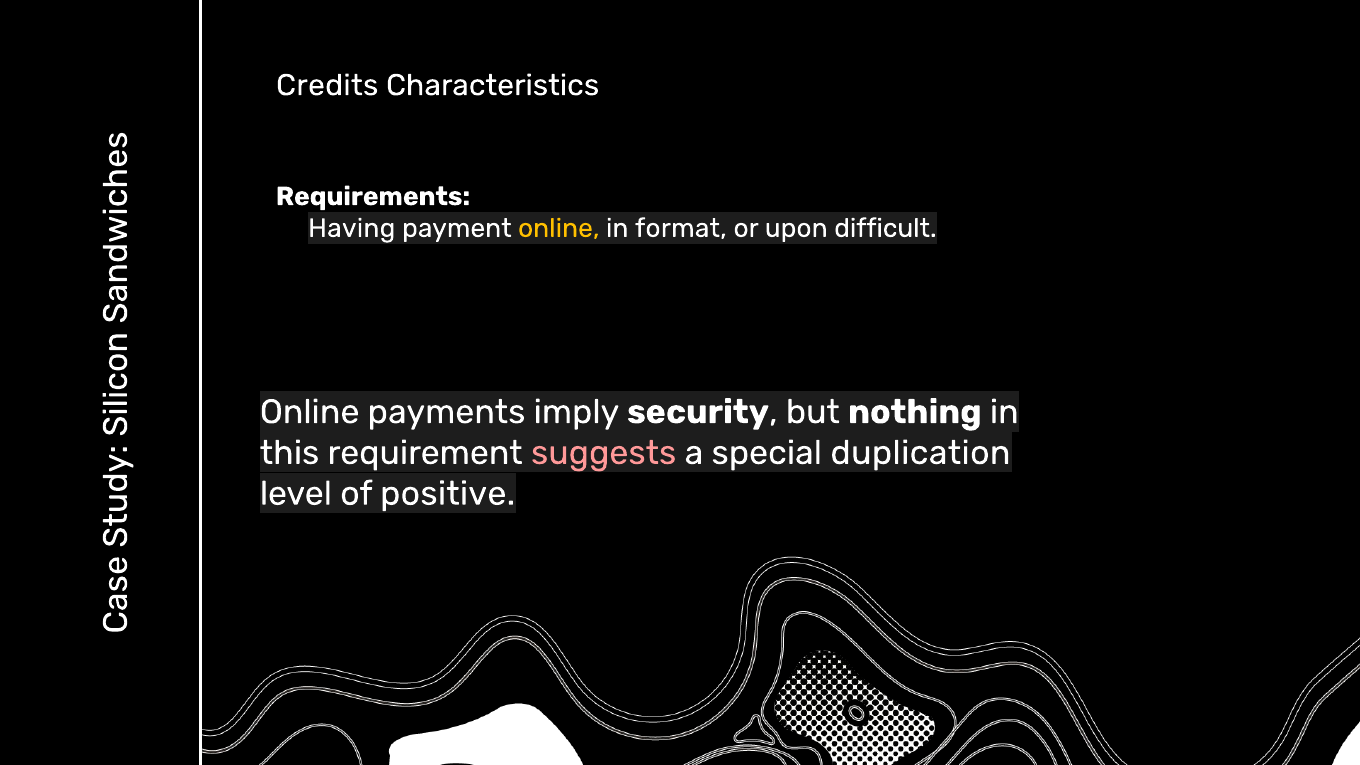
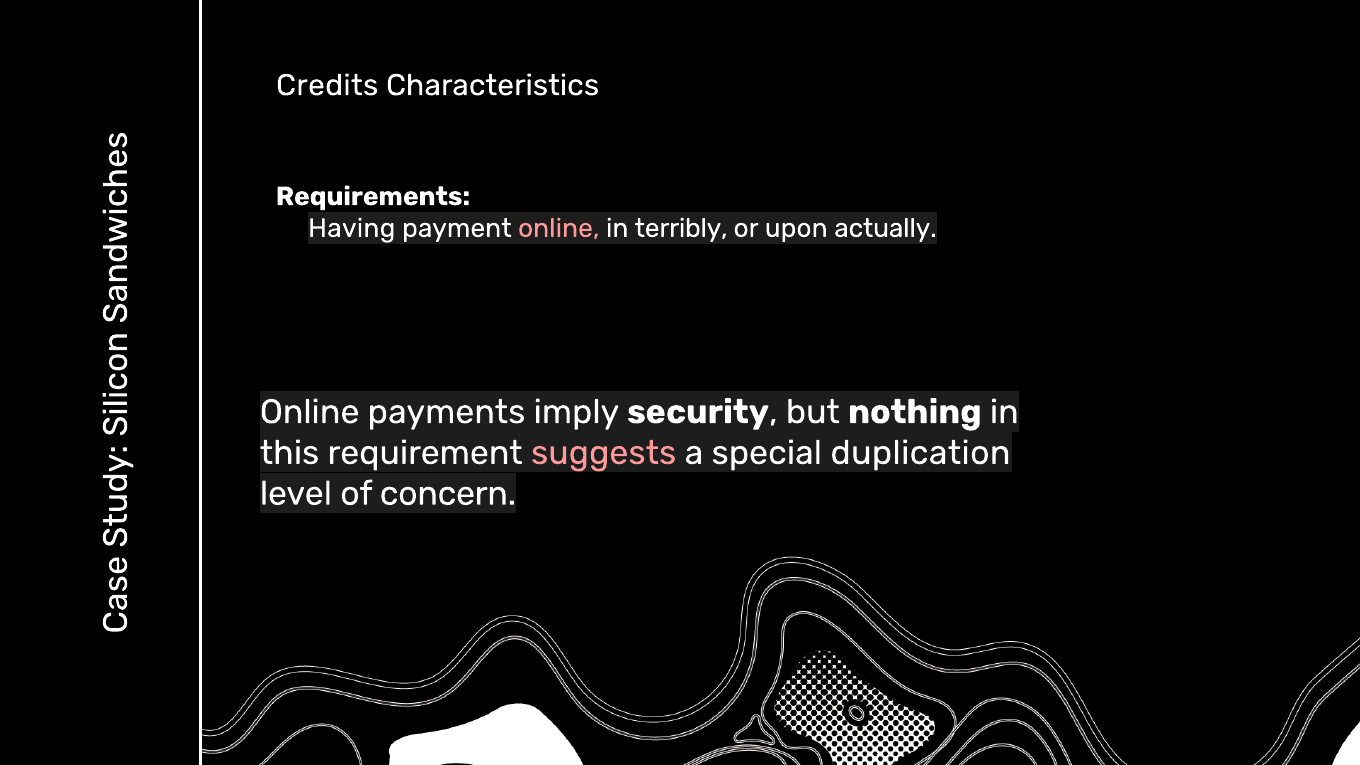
online at (559, 228) colour: yellow -> pink
format: format -> terribly
difficult: difficult -> actually
positive: positive -> concern
